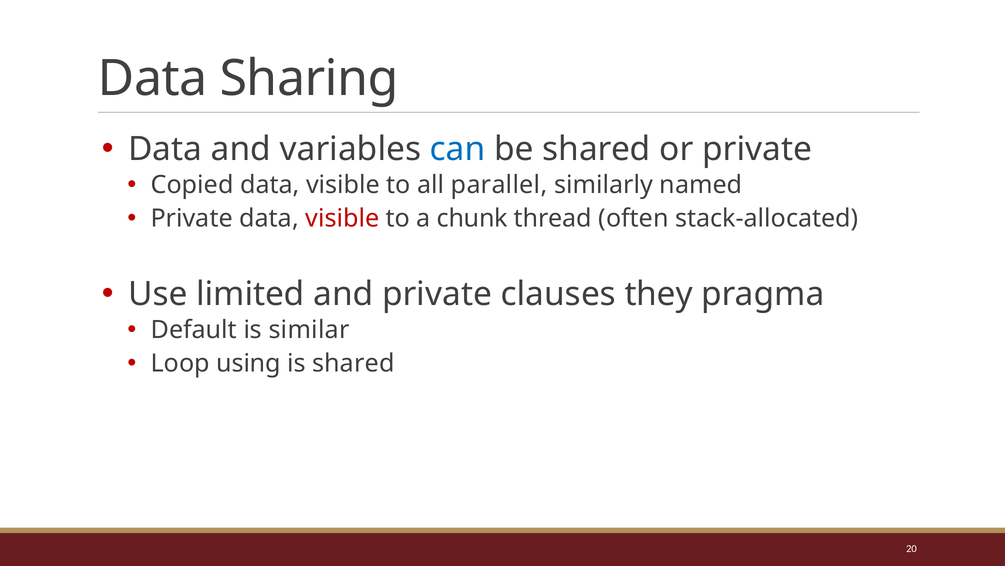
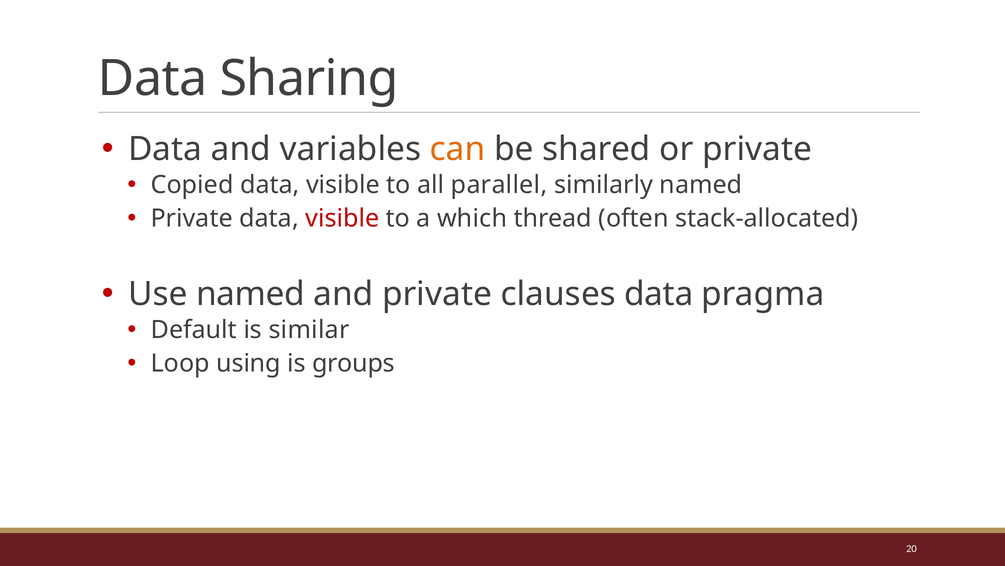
can colour: blue -> orange
chunk: chunk -> which
Use limited: limited -> named
clauses they: they -> data
is shared: shared -> groups
